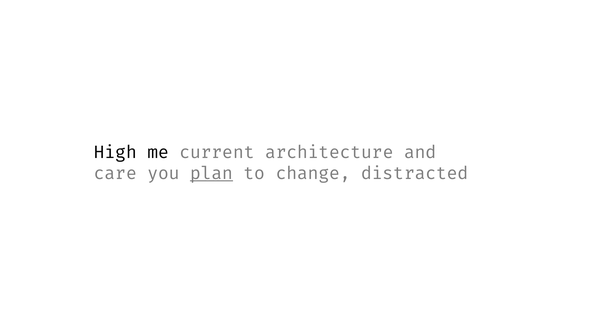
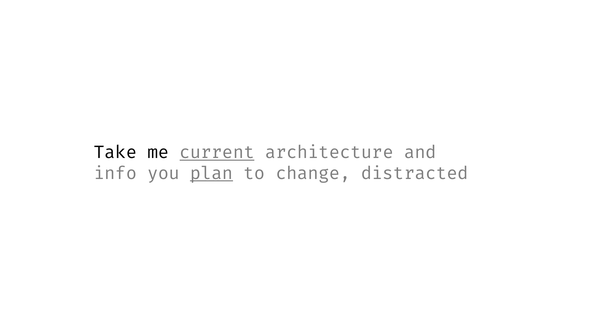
High: High -> Take
current underline: none -> present
care: care -> info
